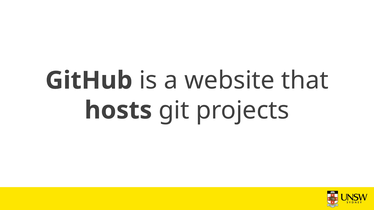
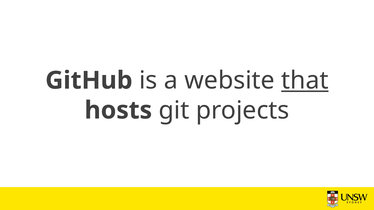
that underline: none -> present
